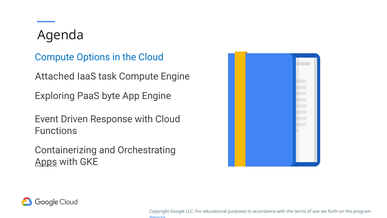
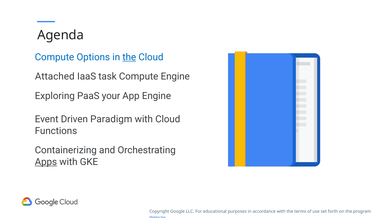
the at (129, 57) underline: none -> present
byte: byte -> your
Response: Response -> Paradigm
